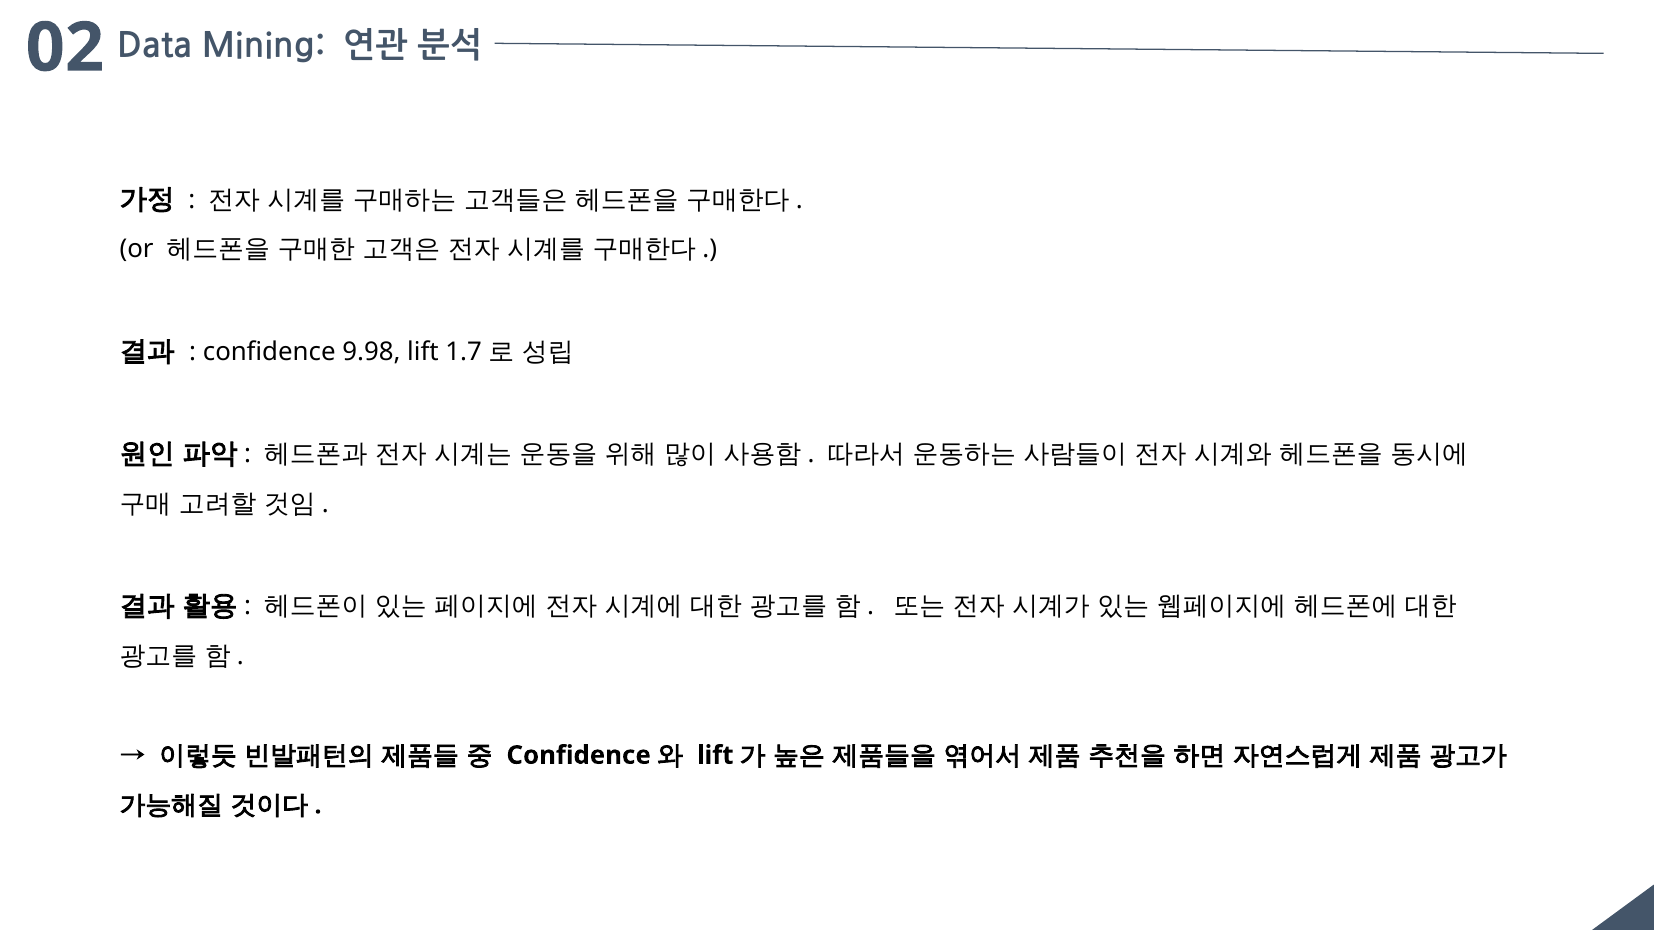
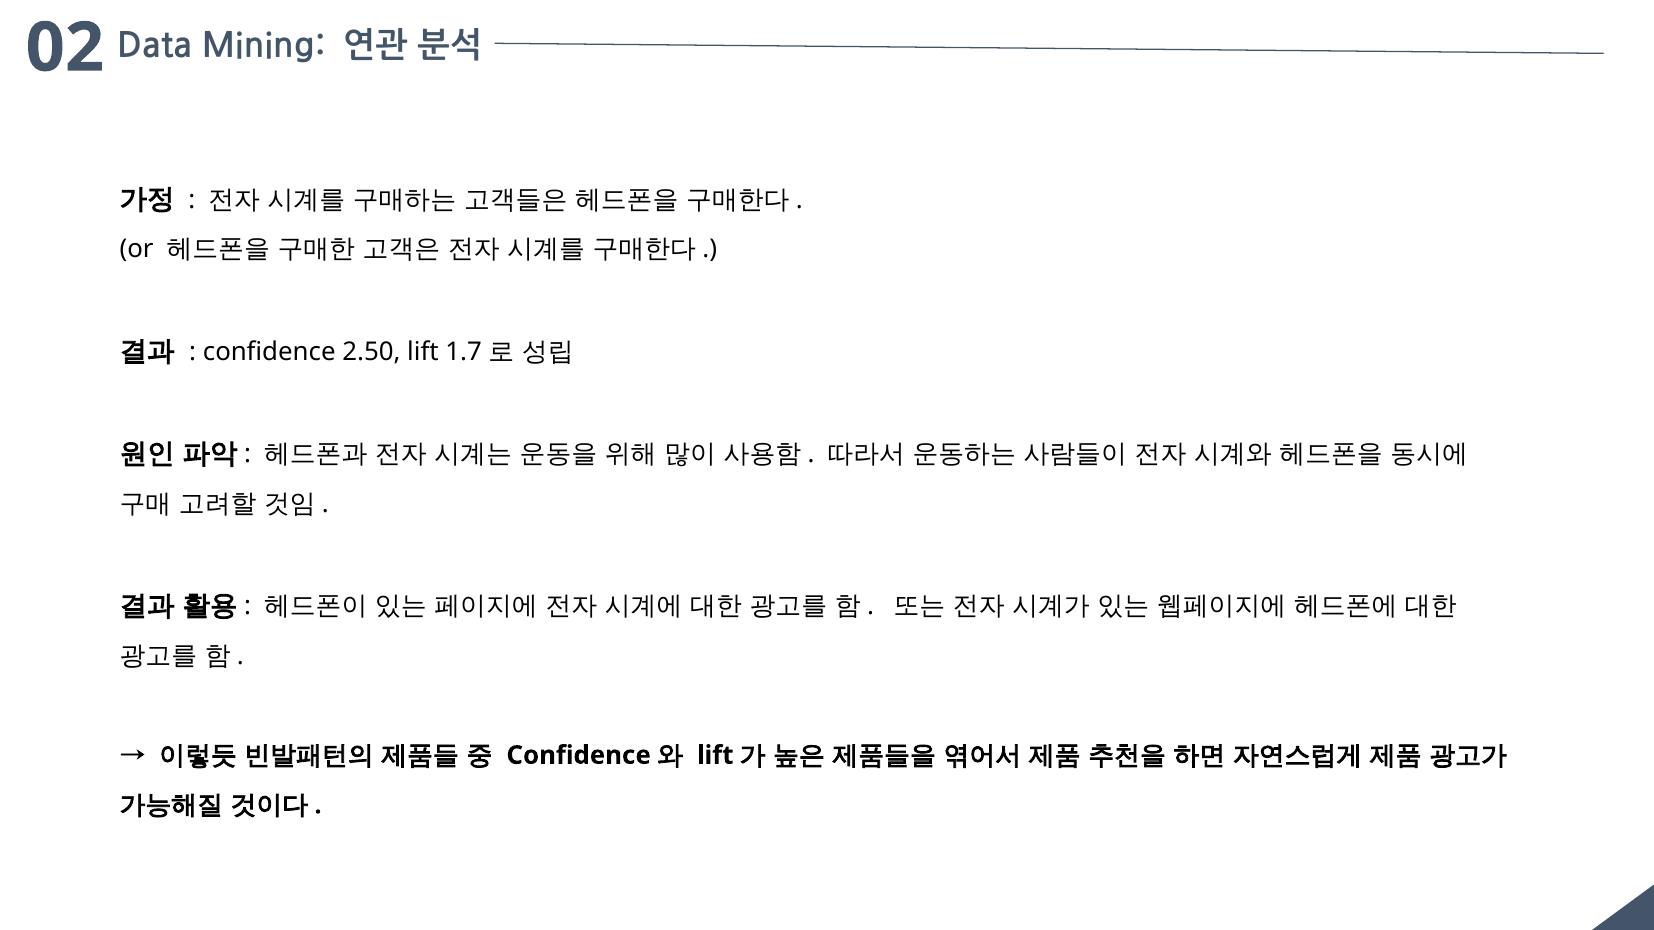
9.98: 9.98 -> 2.50
